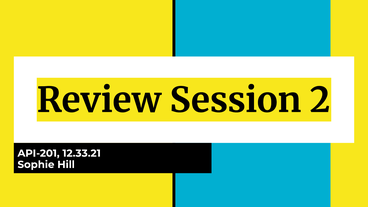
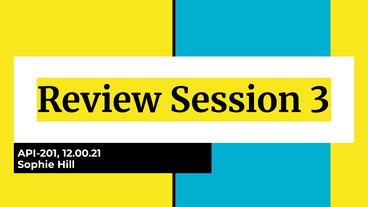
2: 2 -> 3
12.33.21: 12.33.21 -> 12.00.21
